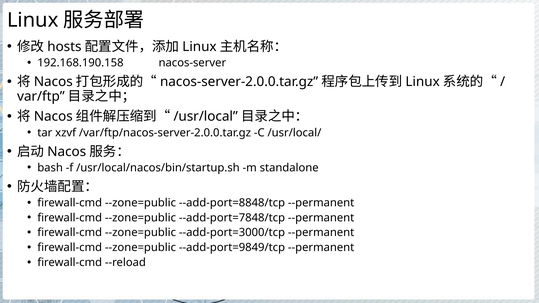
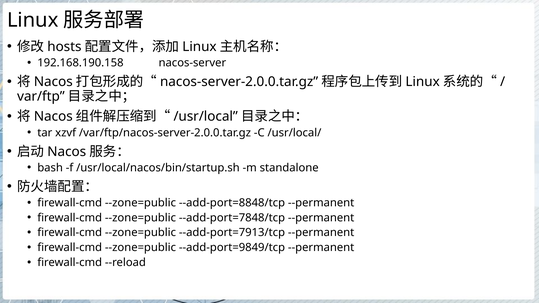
--add-port=3000/tcp: --add-port=3000/tcp -> --add-port=7913/tcp
